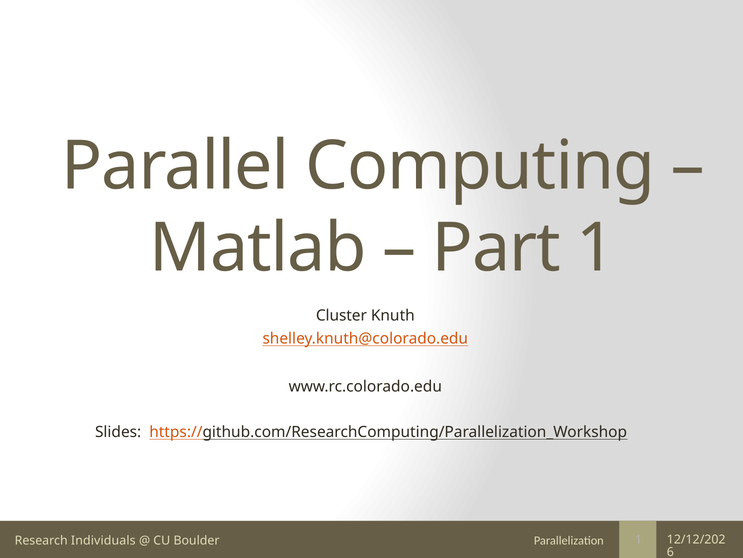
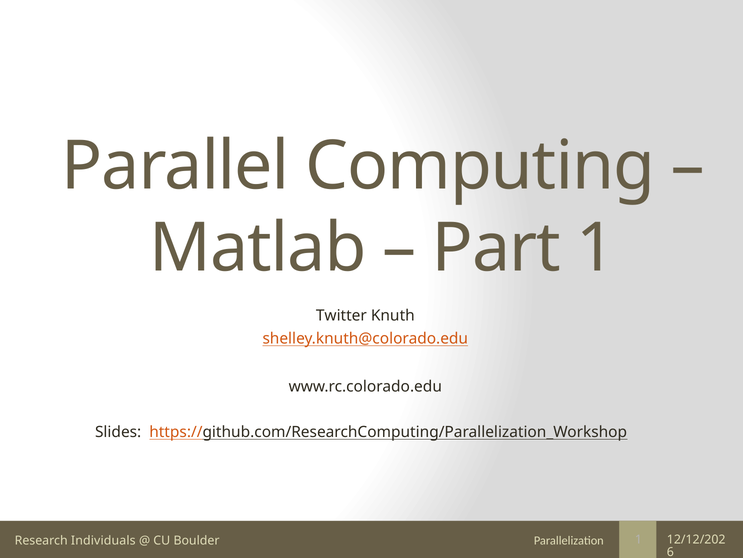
Cluster: Cluster -> Twitter
